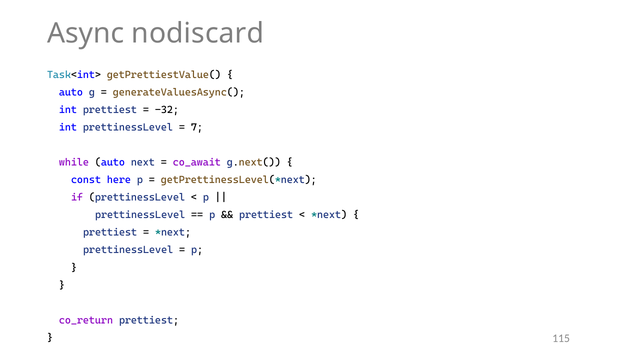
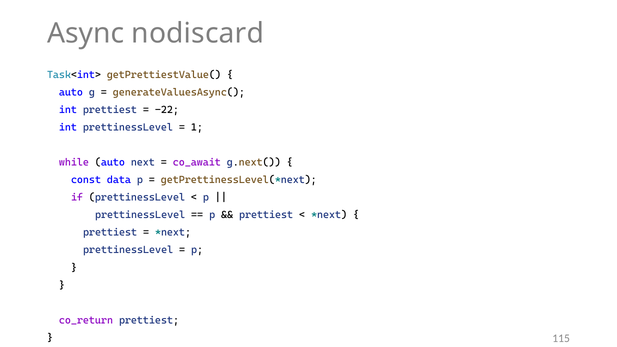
-32: -32 -> -22
7: 7 -> 1
here: here -> data
